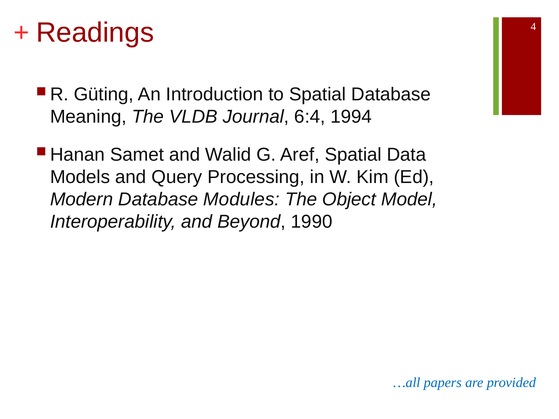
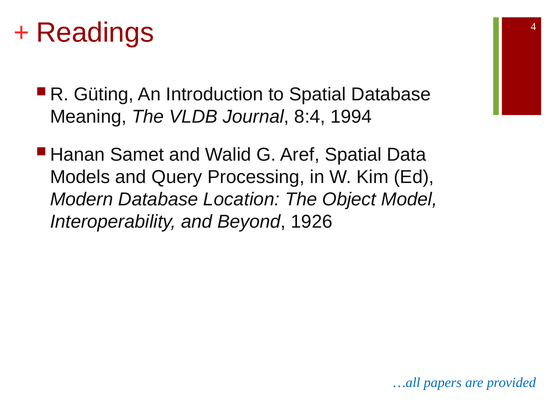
6:4: 6:4 -> 8:4
Modules: Modules -> Location
1990: 1990 -> 1926
